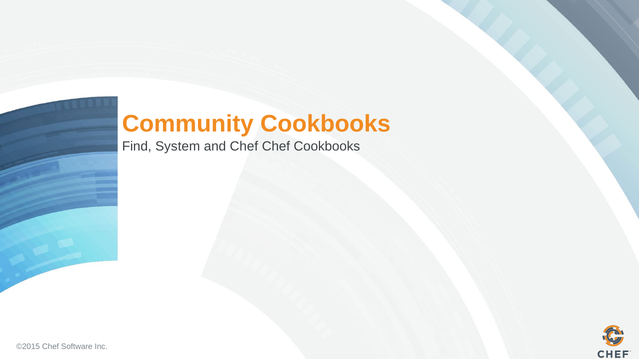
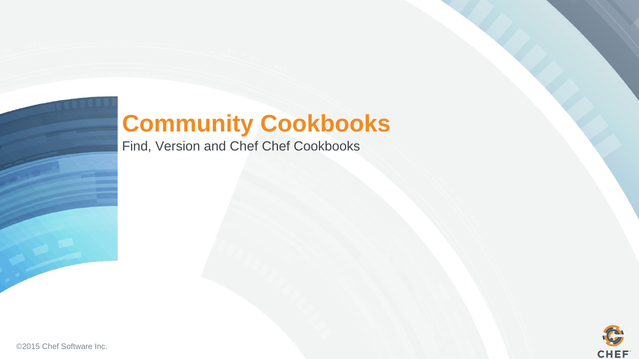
System: System -> Version
